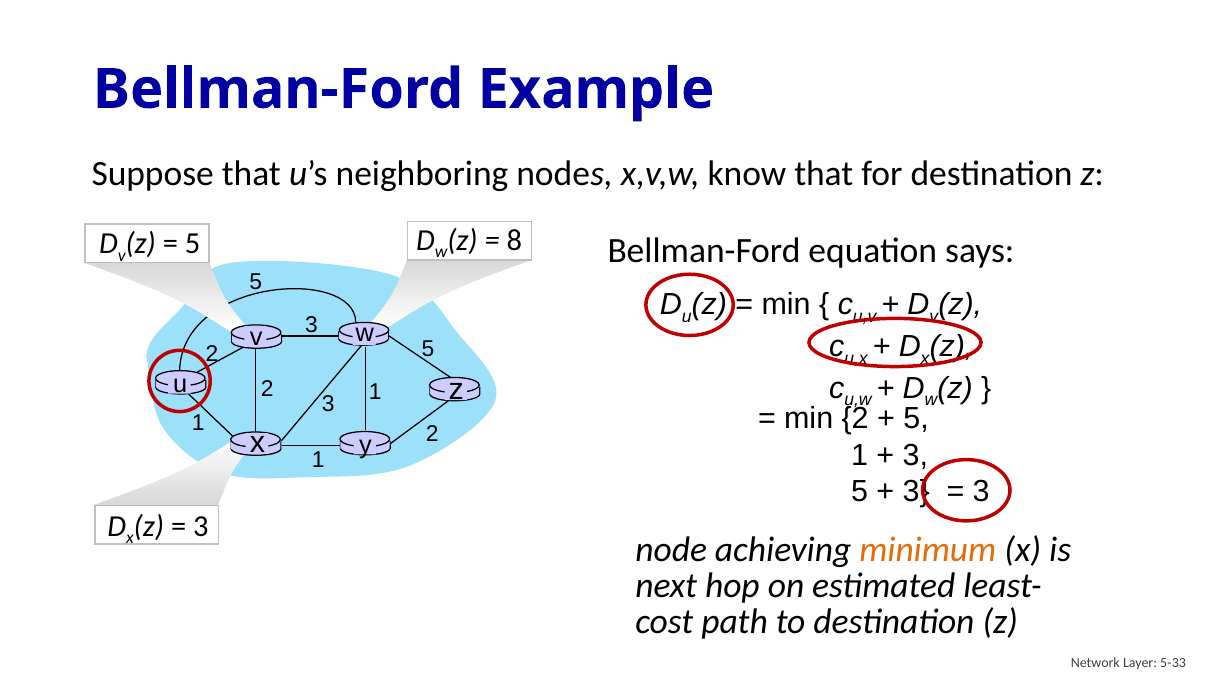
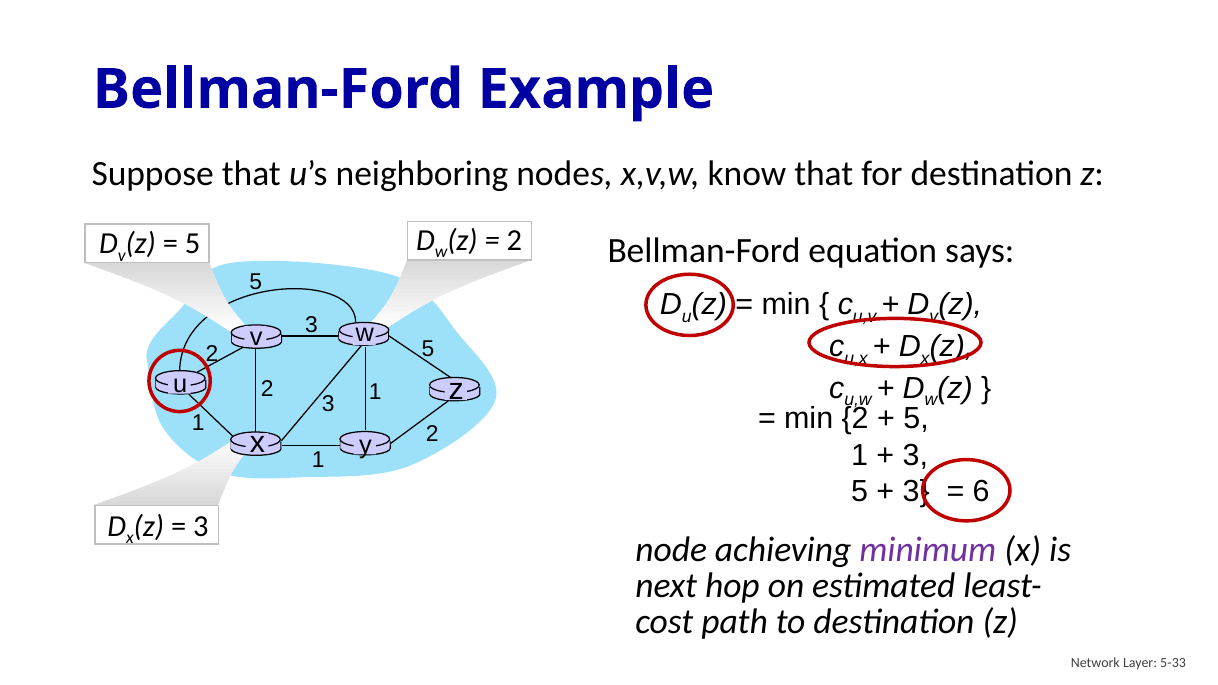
8 at (514, 240): 8 -> 2
3 at (981, 492): 3 -> 6
minimum colour: orange -> purple
